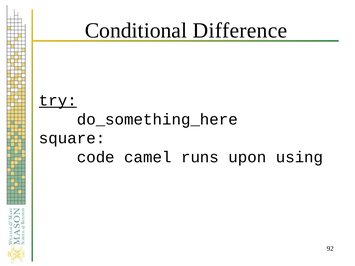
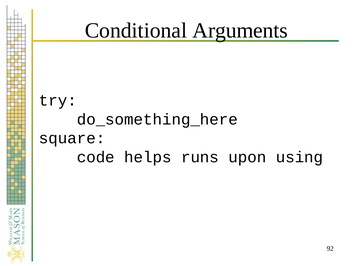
Difference: Difference -> Arguments
try underline: present -> none
camel: camel -> helps
